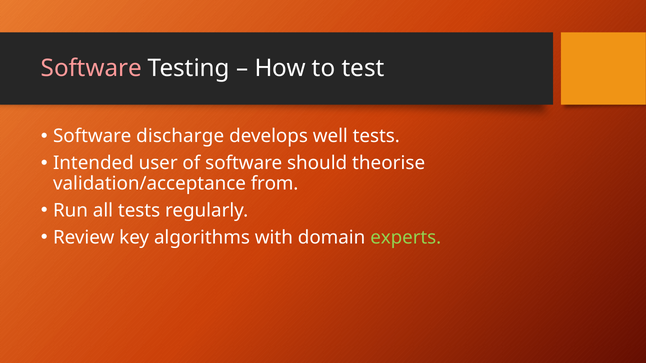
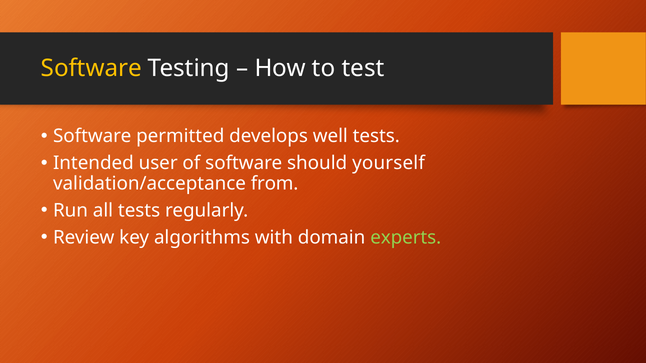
Software at (91, 68) colour: pink -> yellow
discharge: discharge -> permitted
theorise: theorise -> yourself
